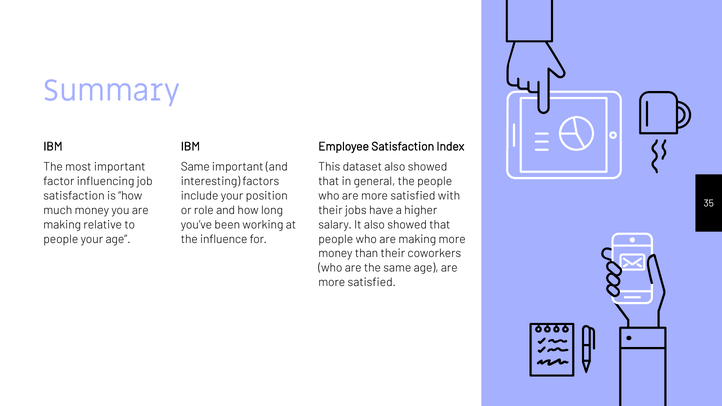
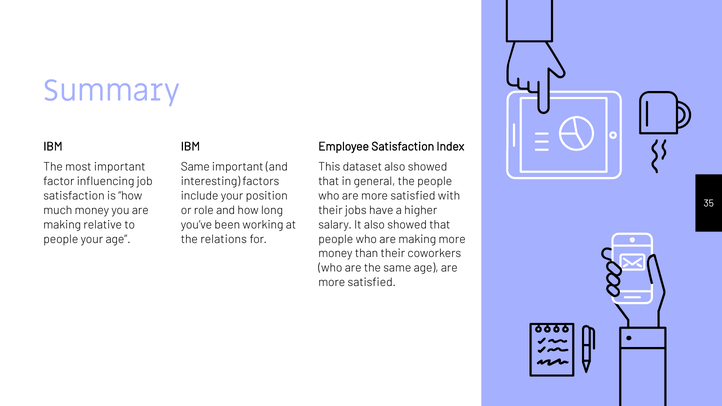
influence: influence -> relations
